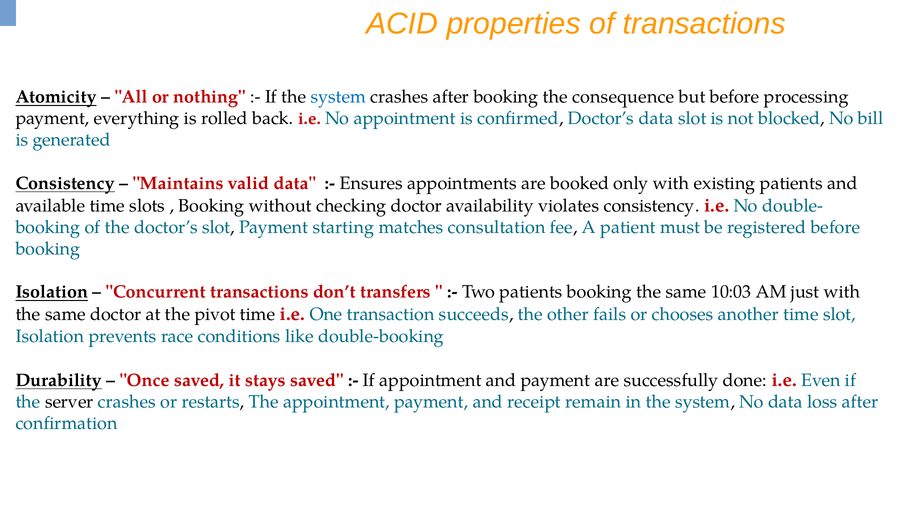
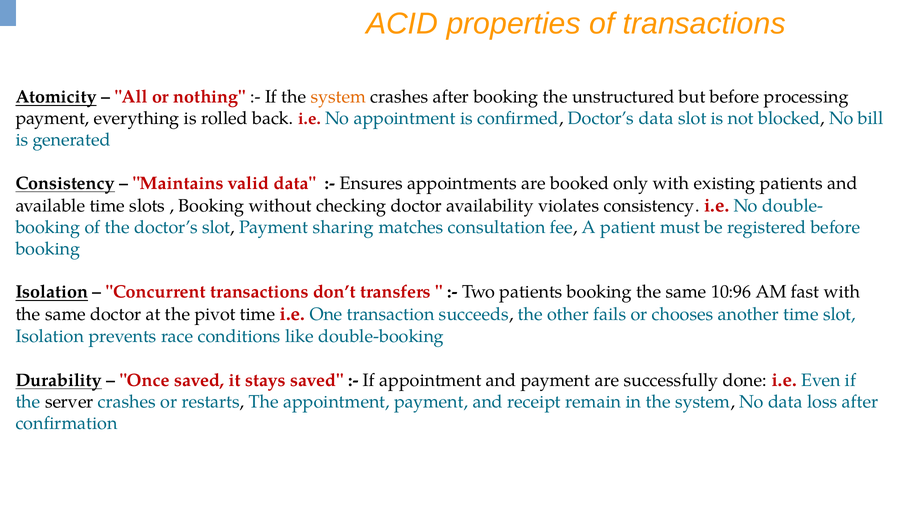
system at (338, 97) colour: blue -> orange
consequence: consequence -> unstructured
starting: starting -> sharing
10:03: 10:03 -> 10:96
just: just -> fast
